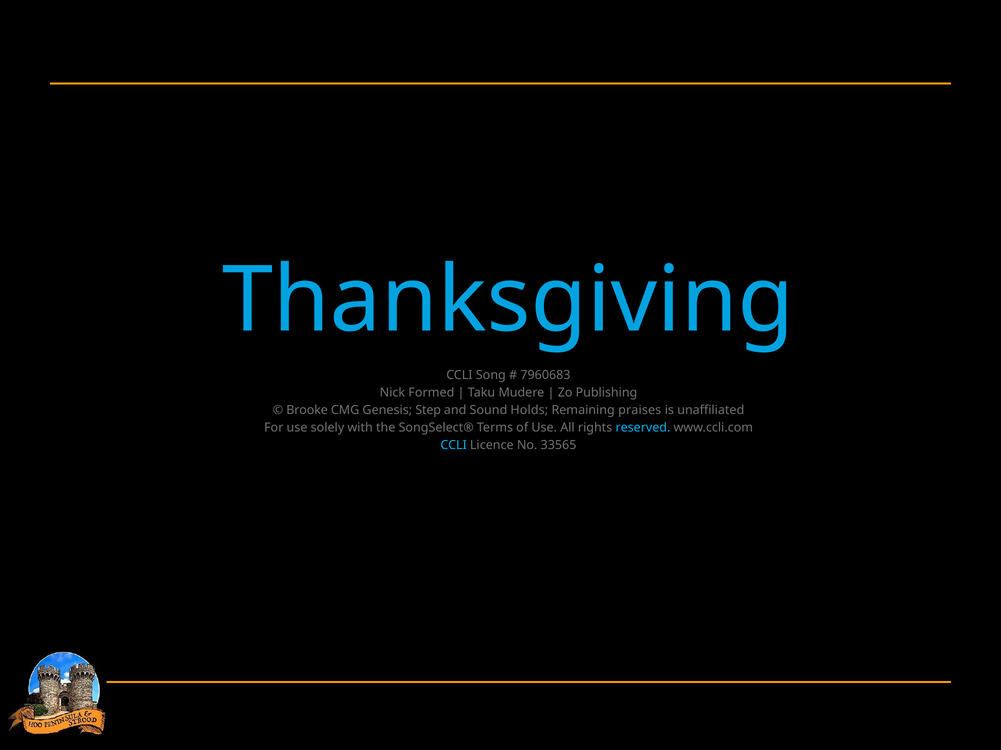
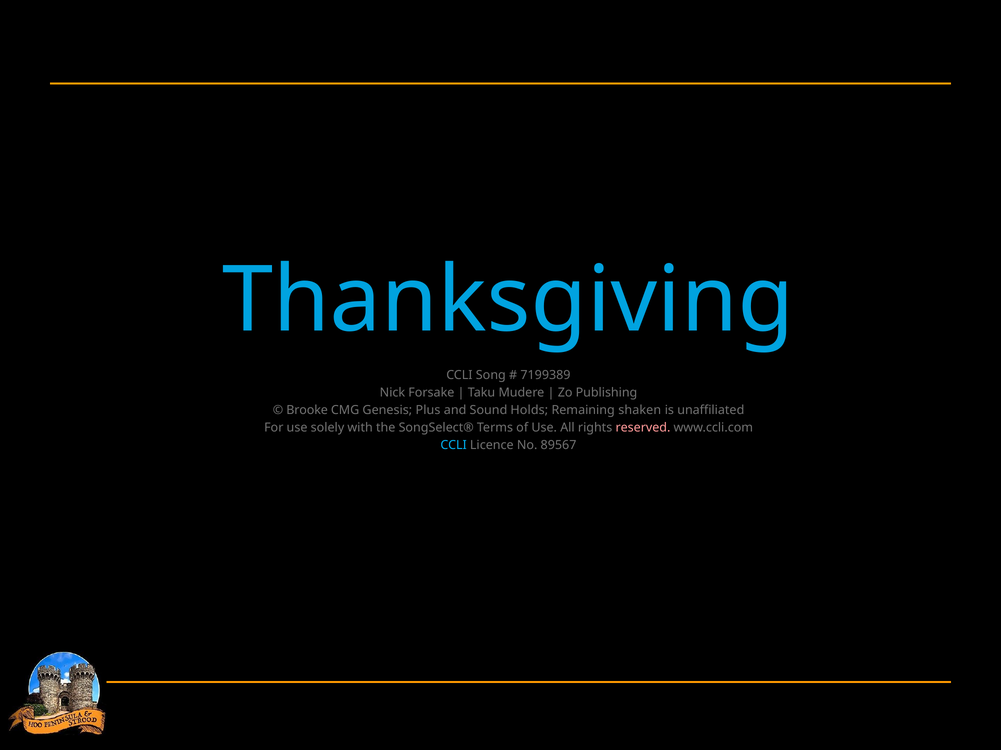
7960683: 7960683 -> 7199389
Formed: Formed -> Forsake
Step: Step -> Plus
praises: praises -> shaken
reserved colour: light blue -> pink
33565: 33565 -> 89567
